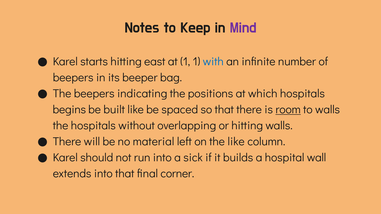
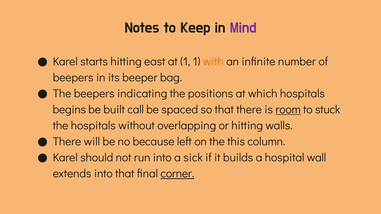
with colour: blue -> orange
built like: like -> call
to walls: walls -> stuck
material: material -> because
the like: like -> this
corner underline: none -> present
